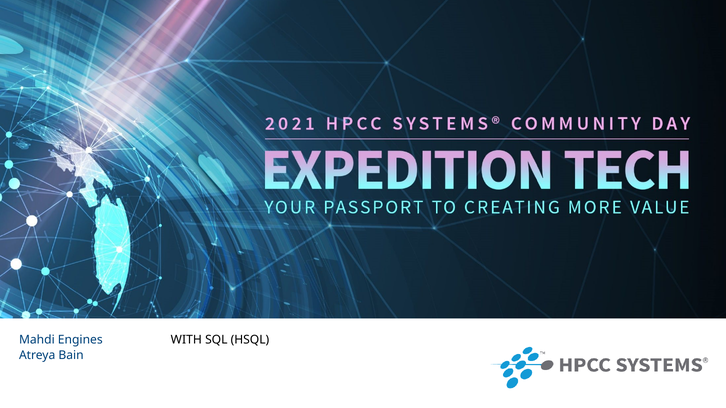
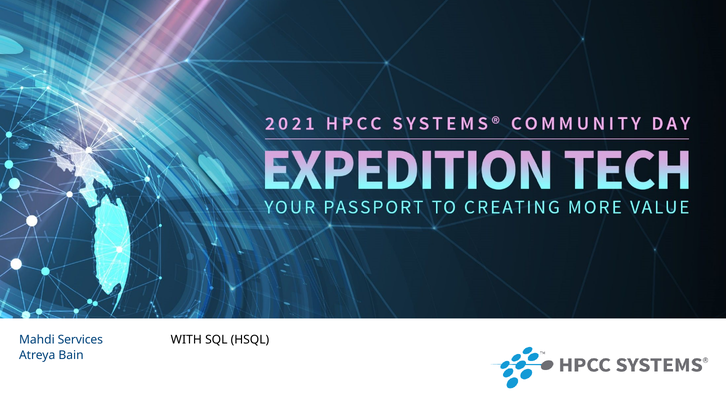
Engines: Engines -> Services
